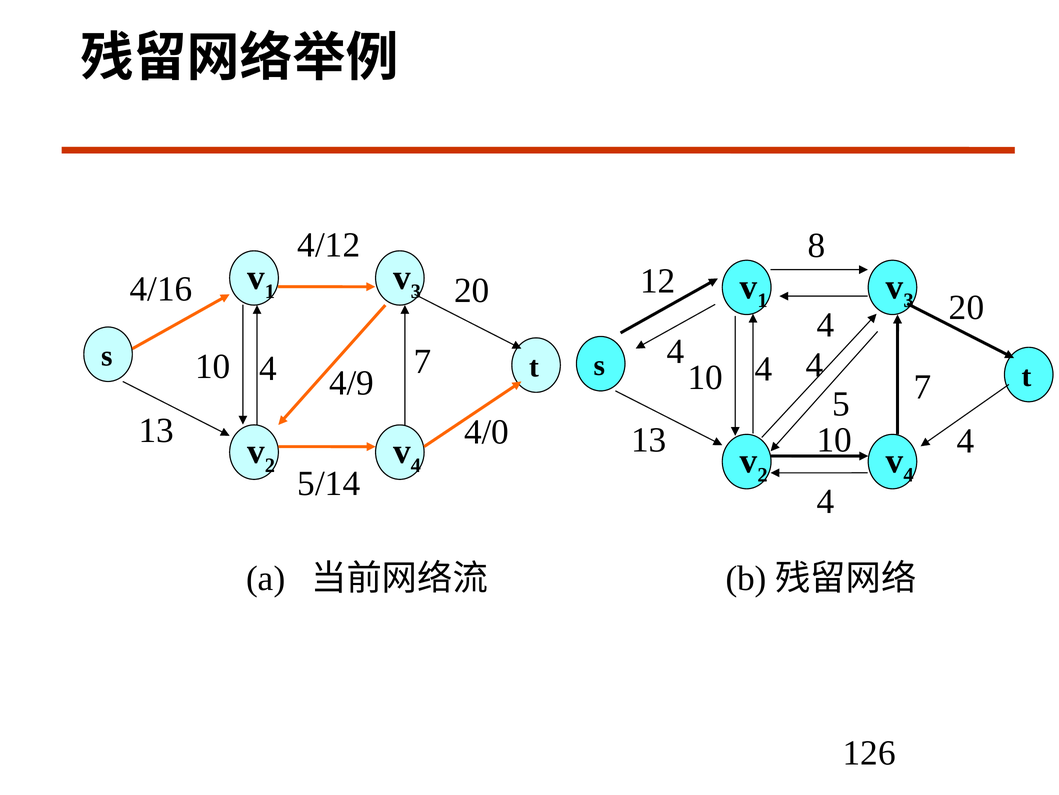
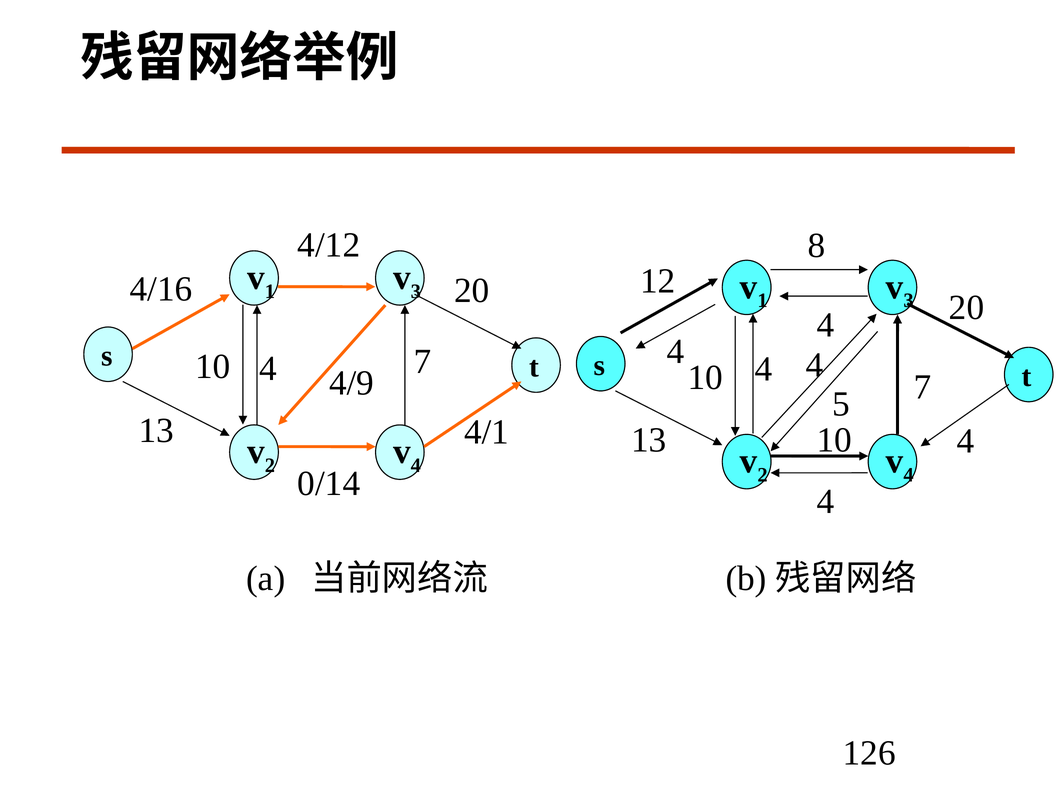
4/0: 4/0 -> 4/1
5/14: 5/14 -> 0/14
